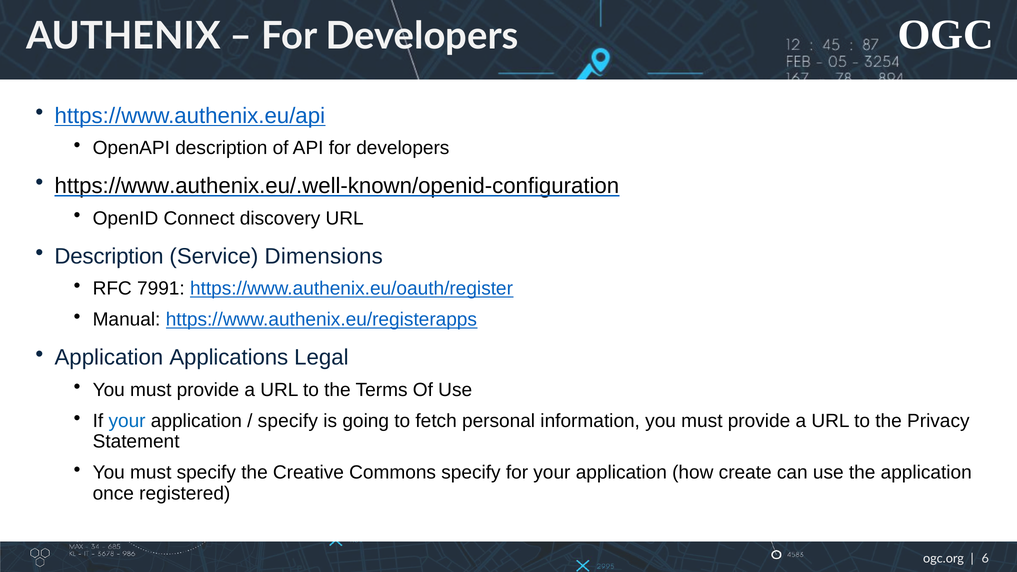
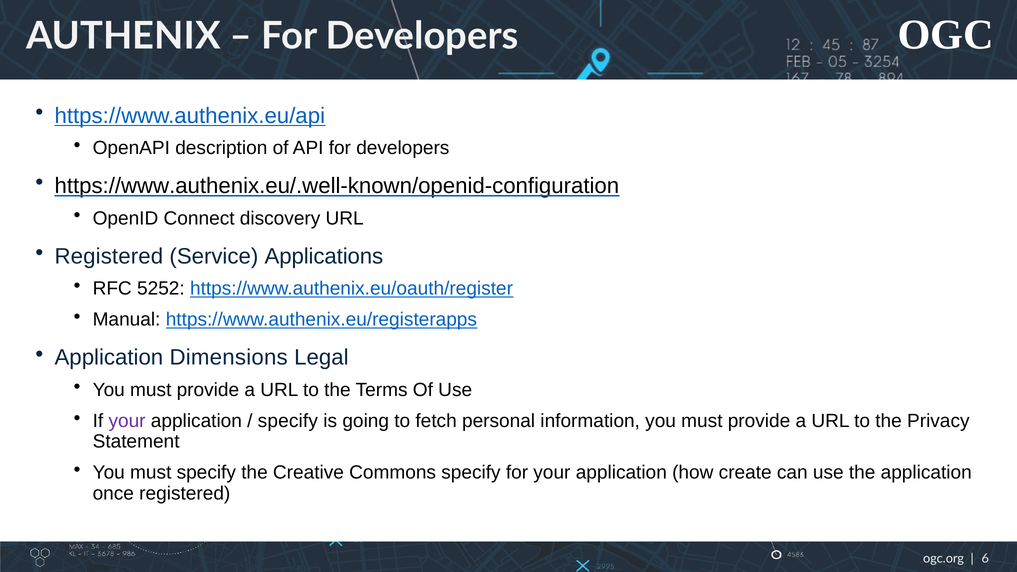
Description at (109, 256): Description -> Registered
Dimensions: Dimensions -> Applications
7991: 7991 -> 5252
Applications: Applications -> Dimensions
your at (127, 421) colour: blue -> purple
